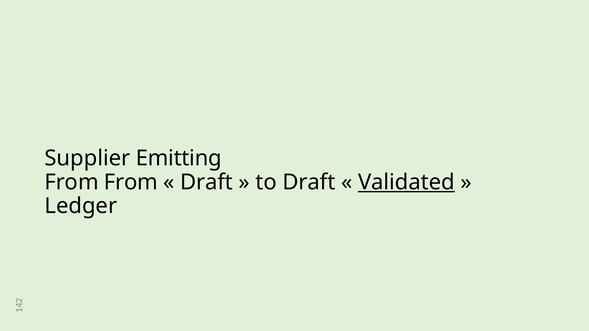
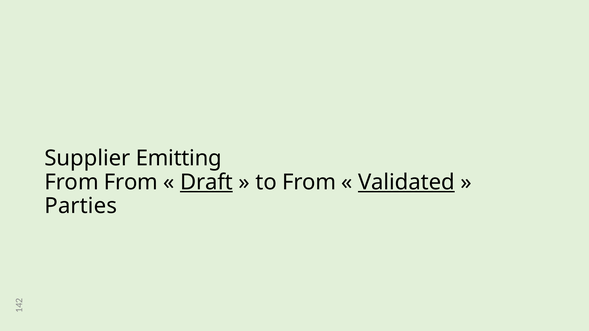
Draft at (206, 182) underline: none -> present
to Draft: Draft -> From
Ledger: Ledger -> Parties
